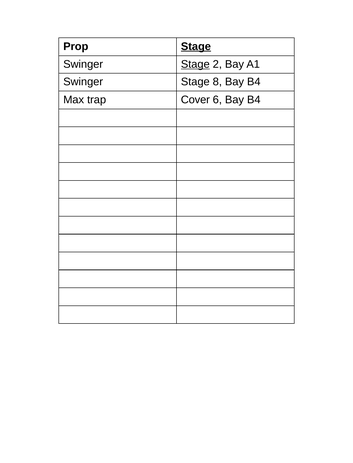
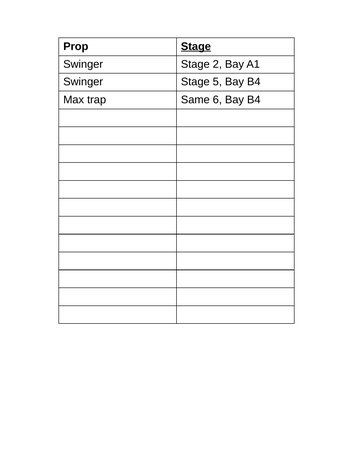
Stage at (195, 64) underline: present -> none
8: 8 -> 5
Cover: Cover -> Same
